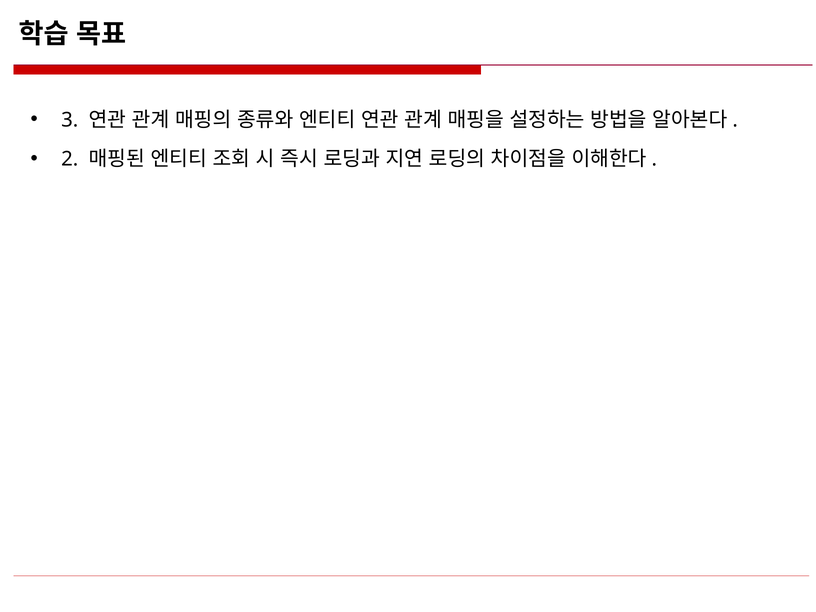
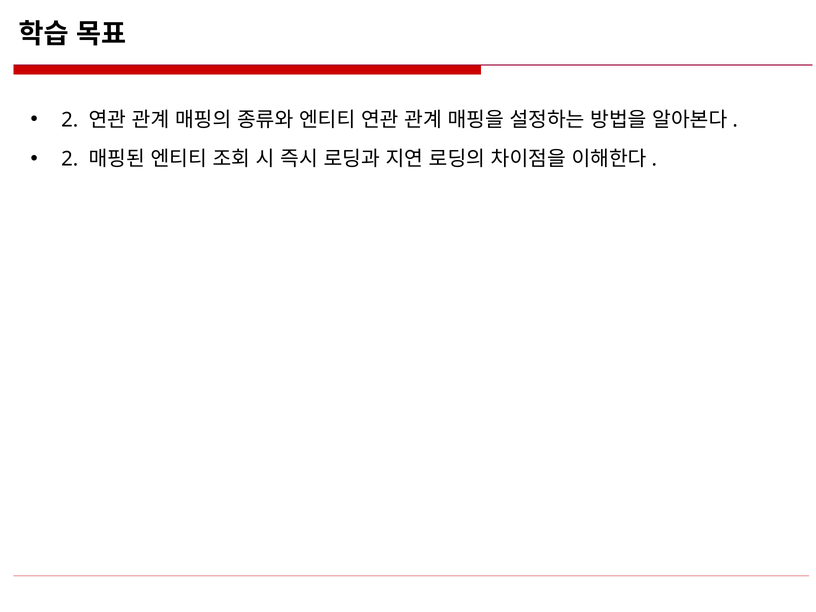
3 at (70, 120): 3 -> 2
